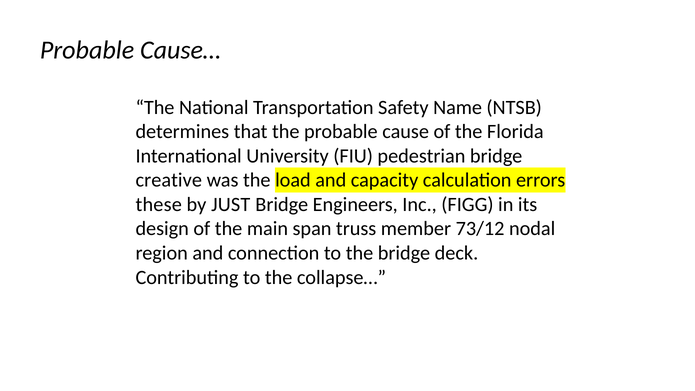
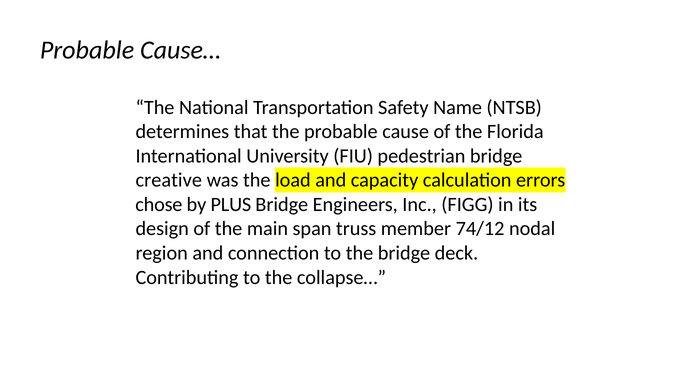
these: these -> chose
JUST: JUST -> PLUS
73/12: 73/12 -> 74/12
